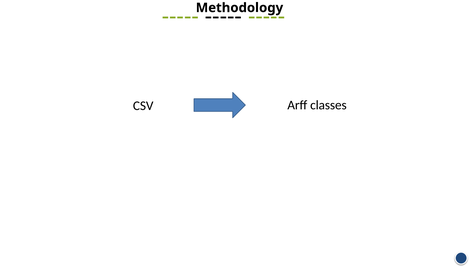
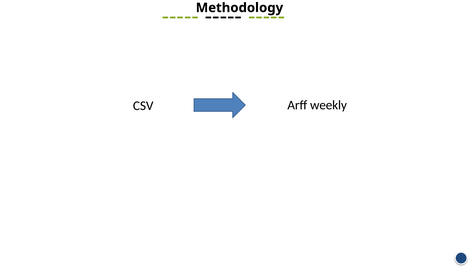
classes: classes -> weekly
